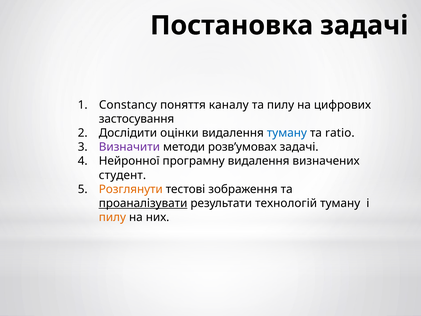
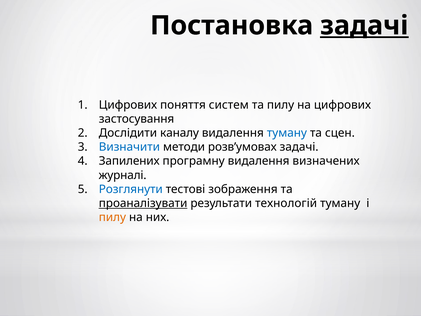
задачі at (364, 25) underline: none -> present
Constancy at (128, 105): Constancy -> Цифрових
каналу: каналу -> систем
оцінки: оцінки -> каналу
ratio: ratio -> сцен
Визначити colour: purple -> blue
Нейронної: Нейронної -> Запилених
студент: студент -> журналі
Розглянути colour: orange -> blue
